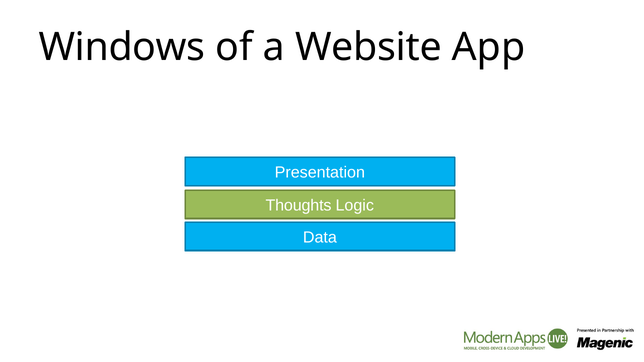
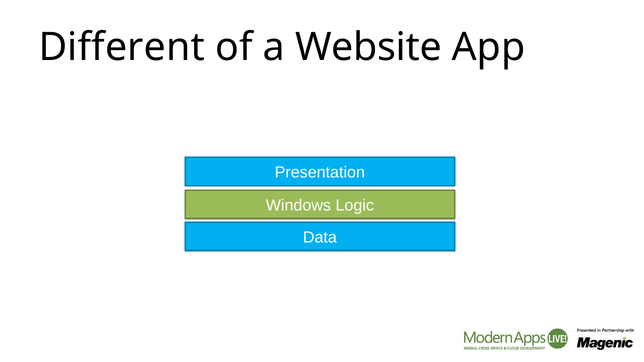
Windows: Windows -> Different
Thoughts: Thoughts -> Windows
